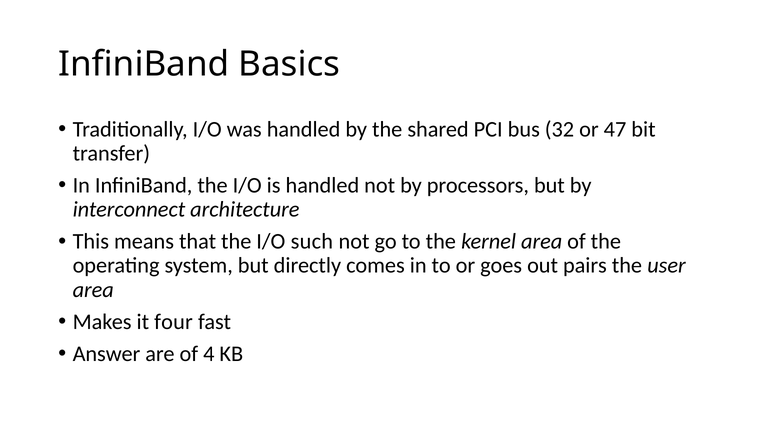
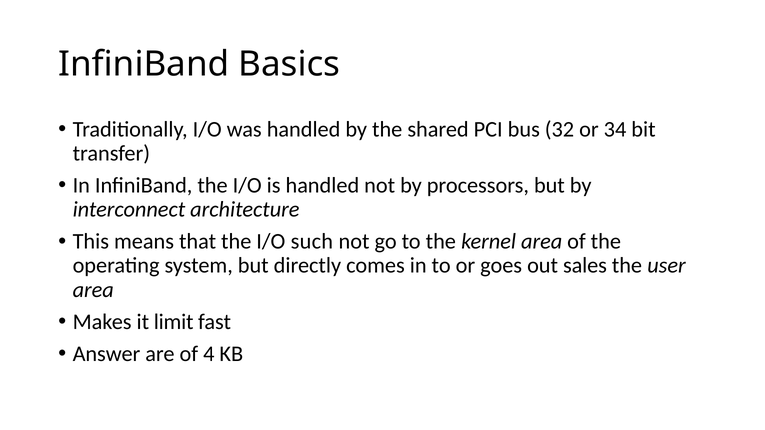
47: 47 -> 34
pairs: pairs -> sales
four: four -> limit
